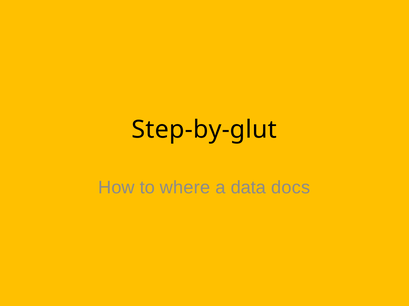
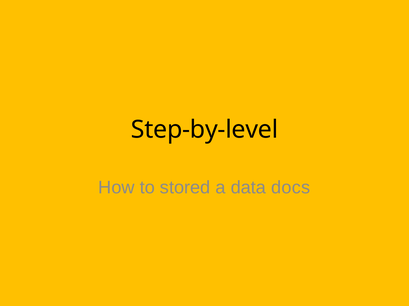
Step-by-glut: Step-by-glut -> Step-by-level
where: where -> stored
